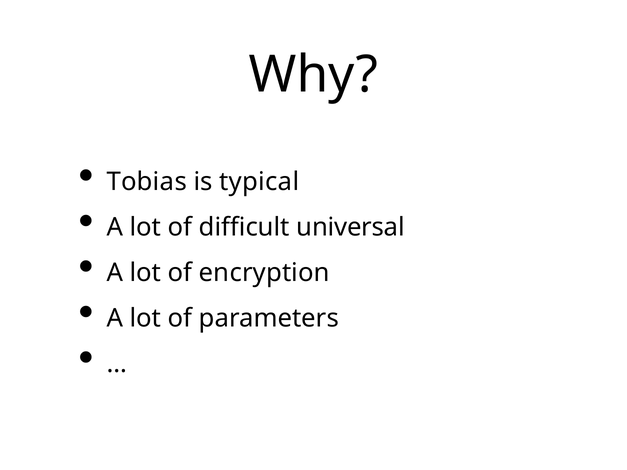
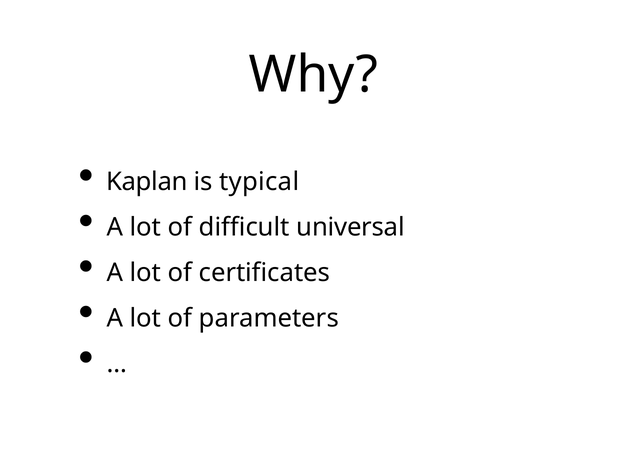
Tobias: Tobias -> Kaplan
encryption: encryption -> certificates
